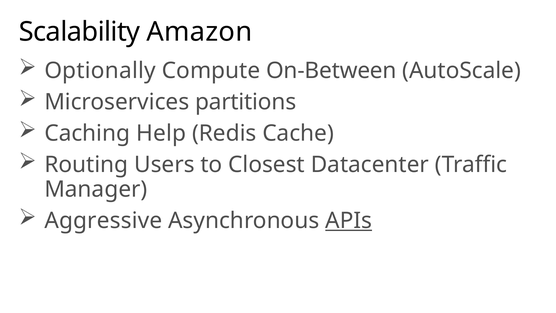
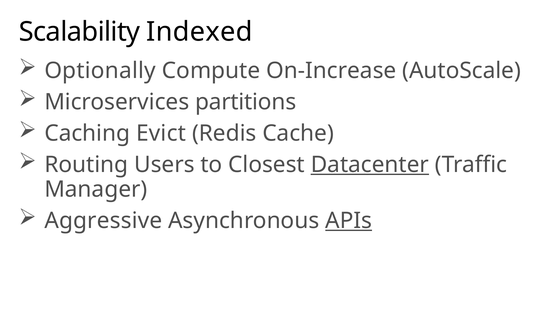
Amazon: Amazon -> Indexed
On-Between: On-Between -> On-Increase
Help: Help -> Evict
Datacenter underline: none -> present
